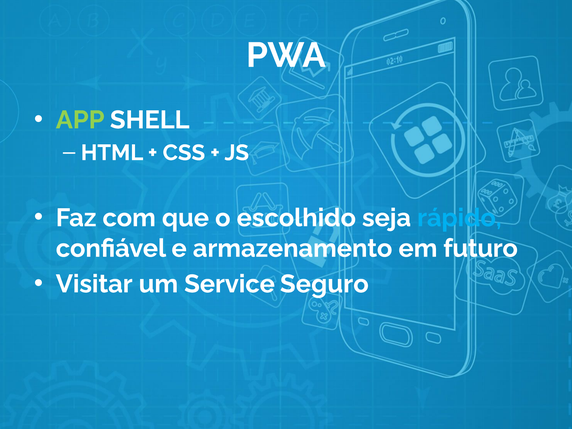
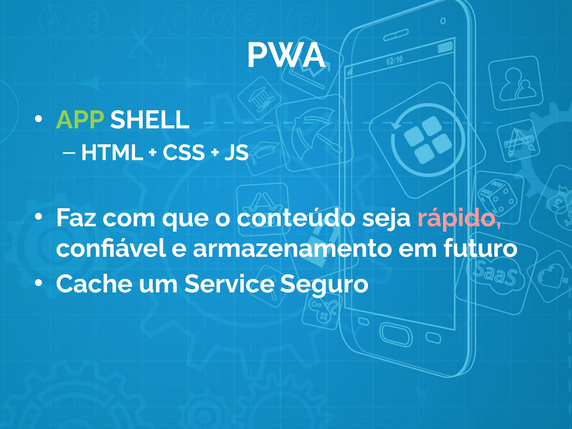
escolhido: escolhido -> conteúdo
rápido colour: light blue -> pink
Visitar: Visitar -> Cache
